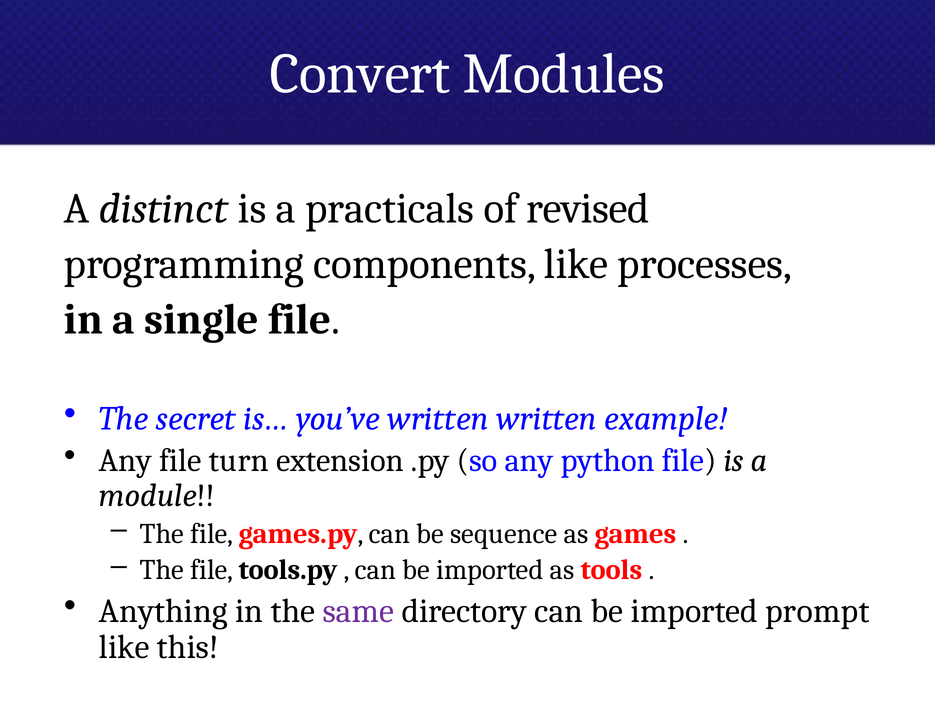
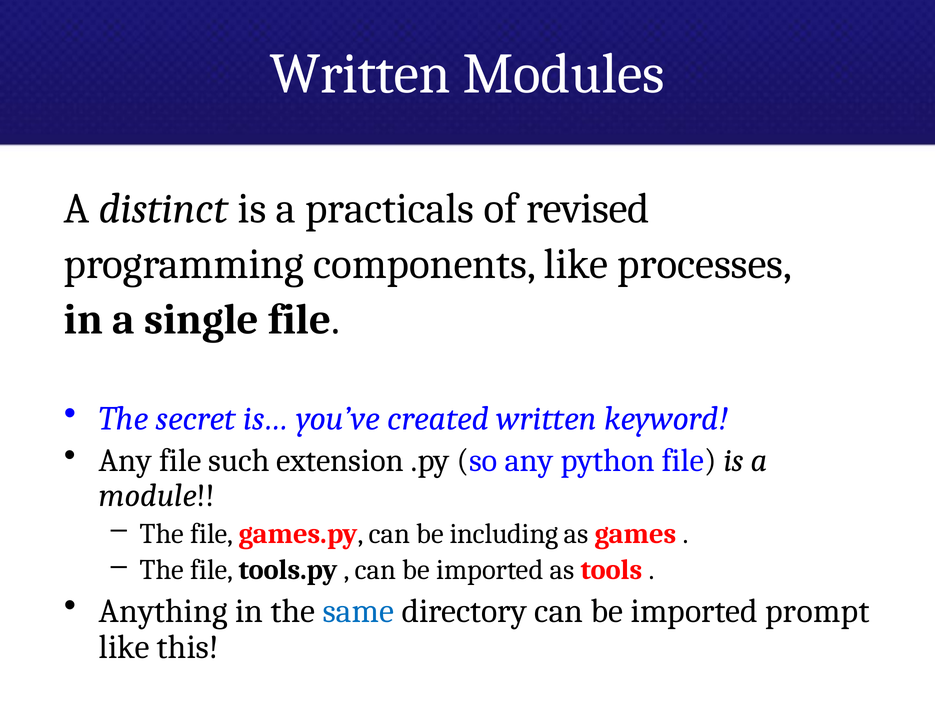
Convert at (360, 74): Convert -> Written
you’ve written: written -> created
example: example -> keyword
turn: turn -> such
sequence: sequence -> including
same colour: purple -> blue
